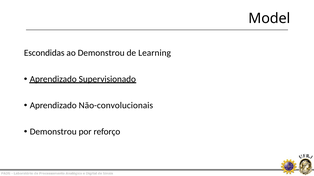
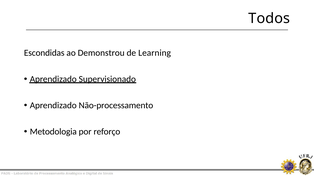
Model: Model -> Todos
Não-convolucionais: Não-convolucionais -> Não-processamento
Demonstrou at (53, 132): Demonstrou -> Metodologia
